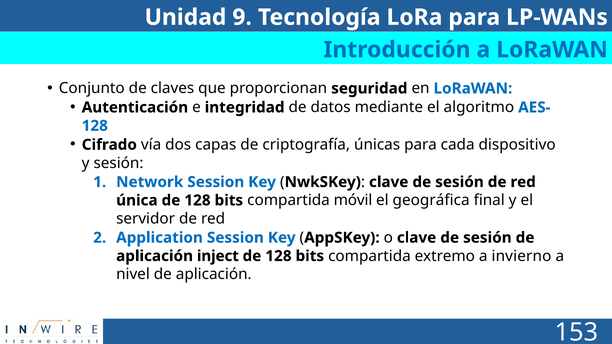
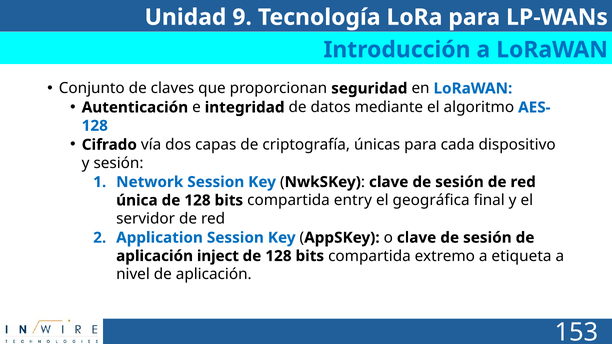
móvil: móvil -> entry
invierno: invierno -> etiqueta
